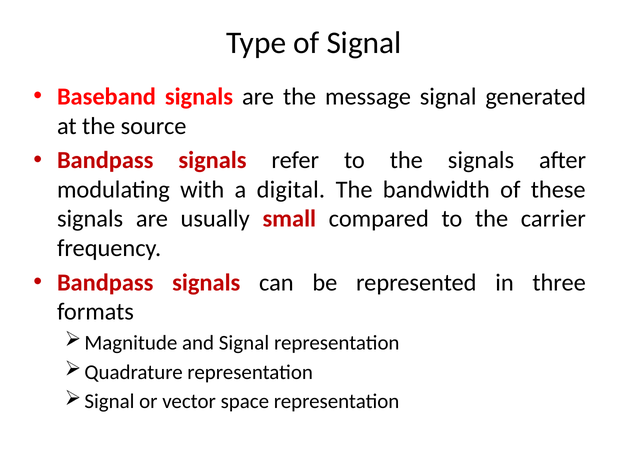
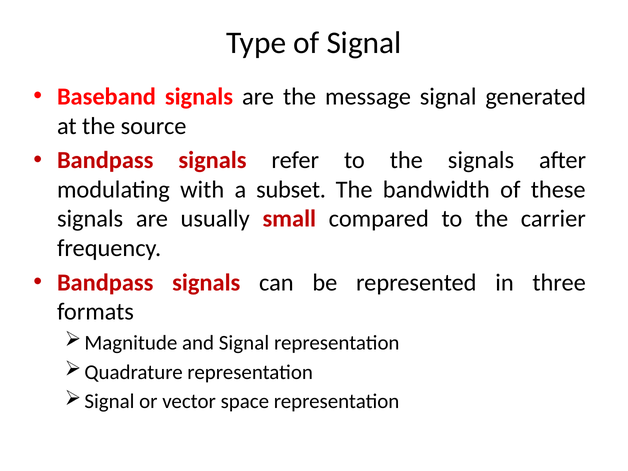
digital: digital -> subset
